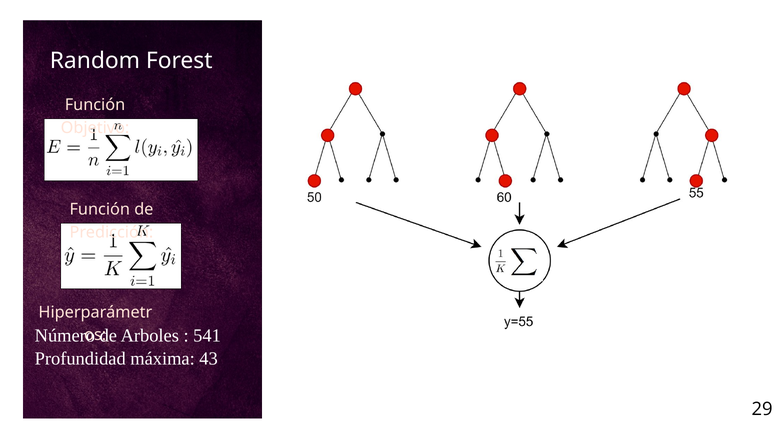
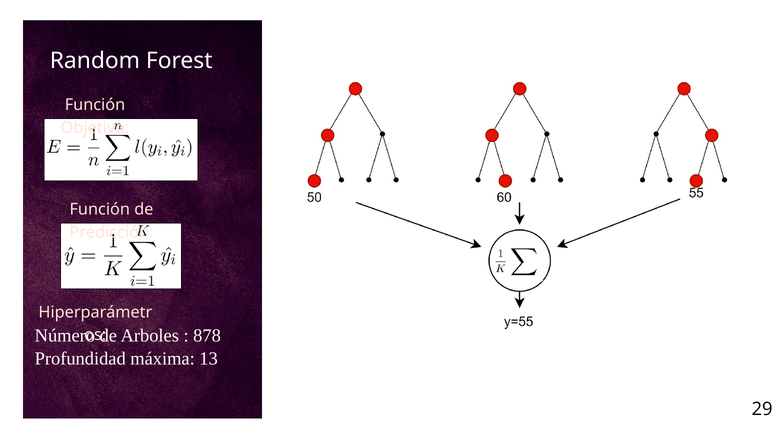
541: 541 -> 878
43: 43 -> 13
